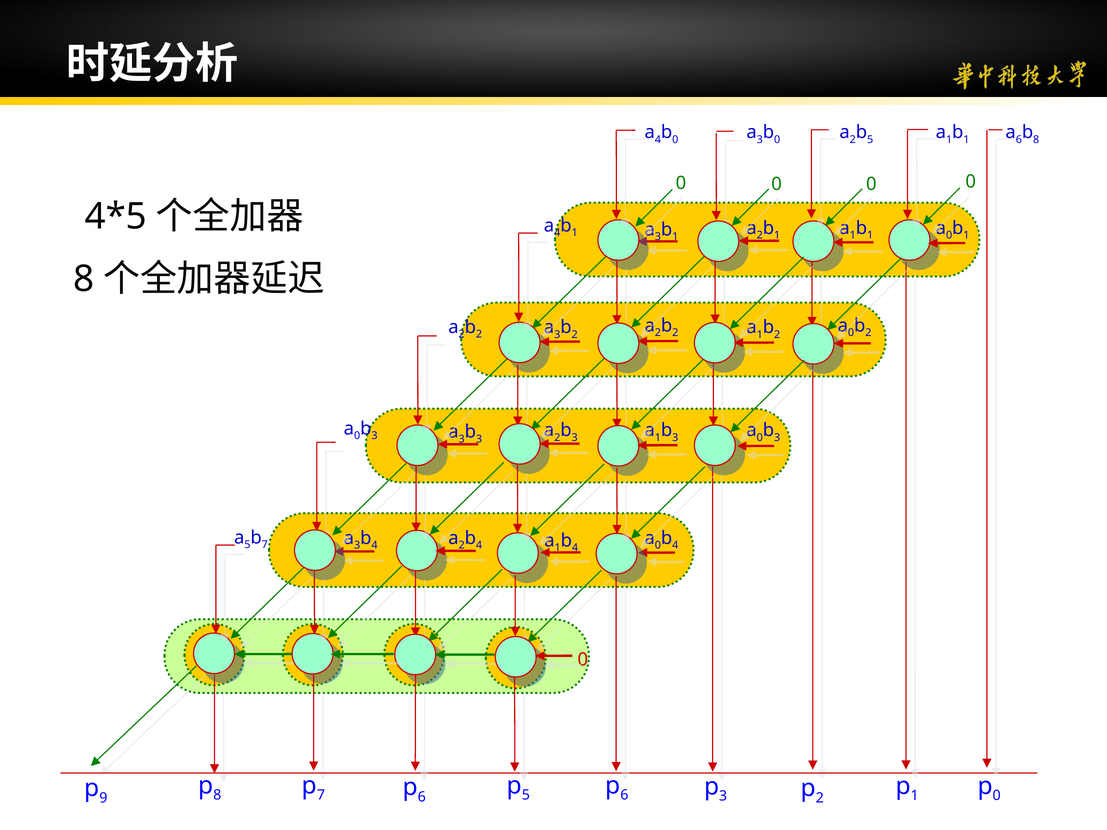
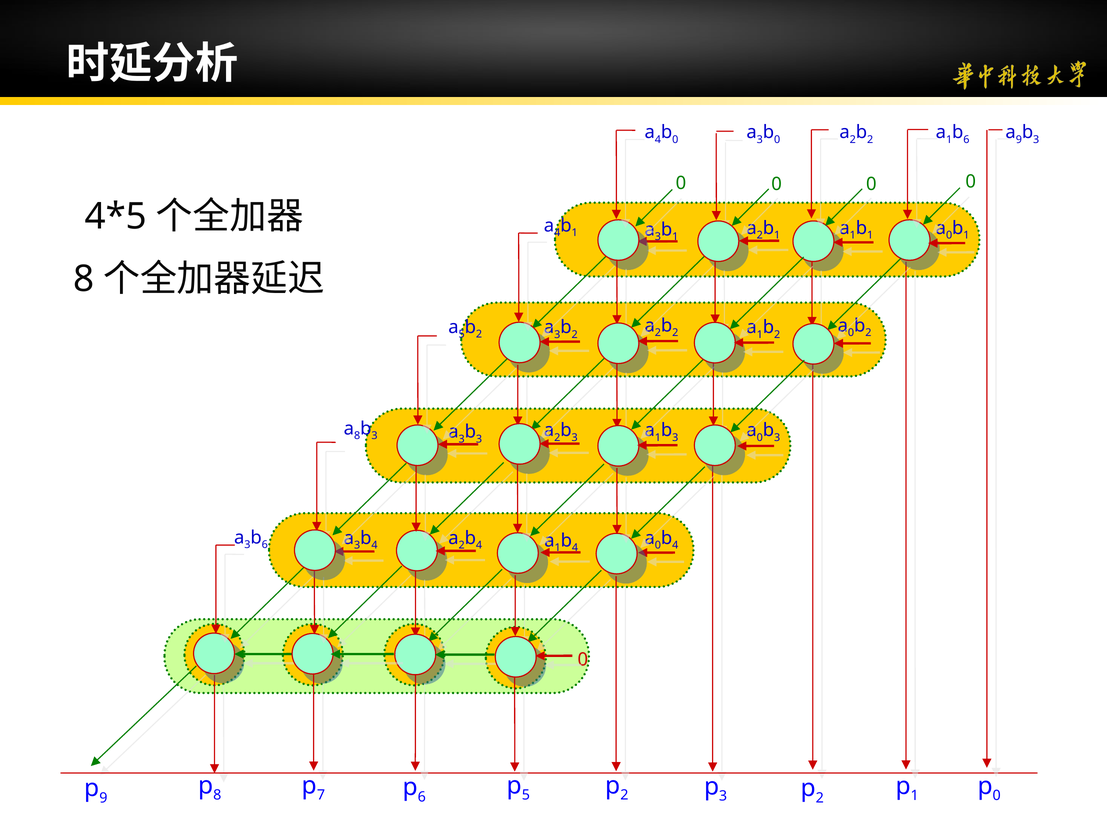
5 at (870, 140): 5 -> 2
1 at (966, 140): 1 -> 6
6 at (1019, 140): 6 -> 9
8 at (1036, 140): 8 -> 3
2 at (462, 334): 2 -> 5
0 at (357, 436): 0 -> 8
5 at (247, 545): 5 -> 3
7 at (265, 545): 7 -> 6
6 at (624, 795): 6 -> 2
